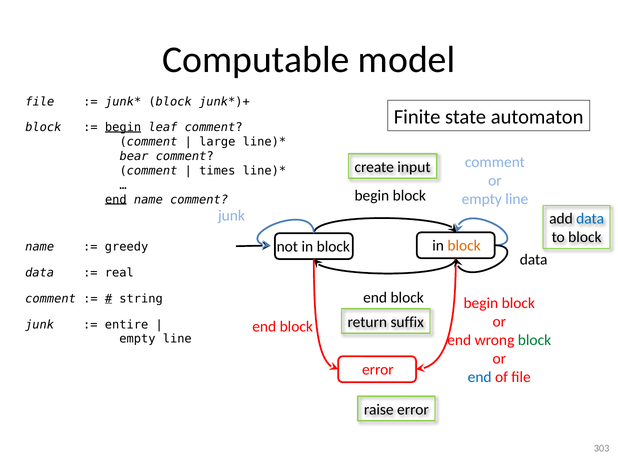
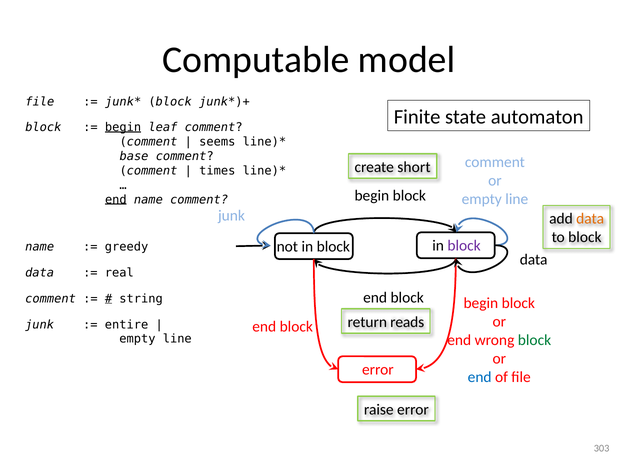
large: large -> seems
bear: bear -> base
input: input -> short
data at (590, 219) colour: blue -> orange
block at (464, 246) colour: orange -> purple
suffix: suffix -> reads
